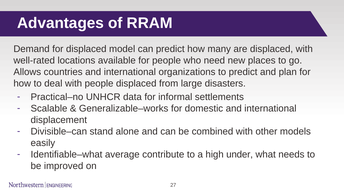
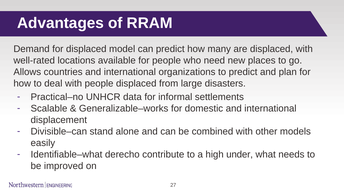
average: average -> derecho
